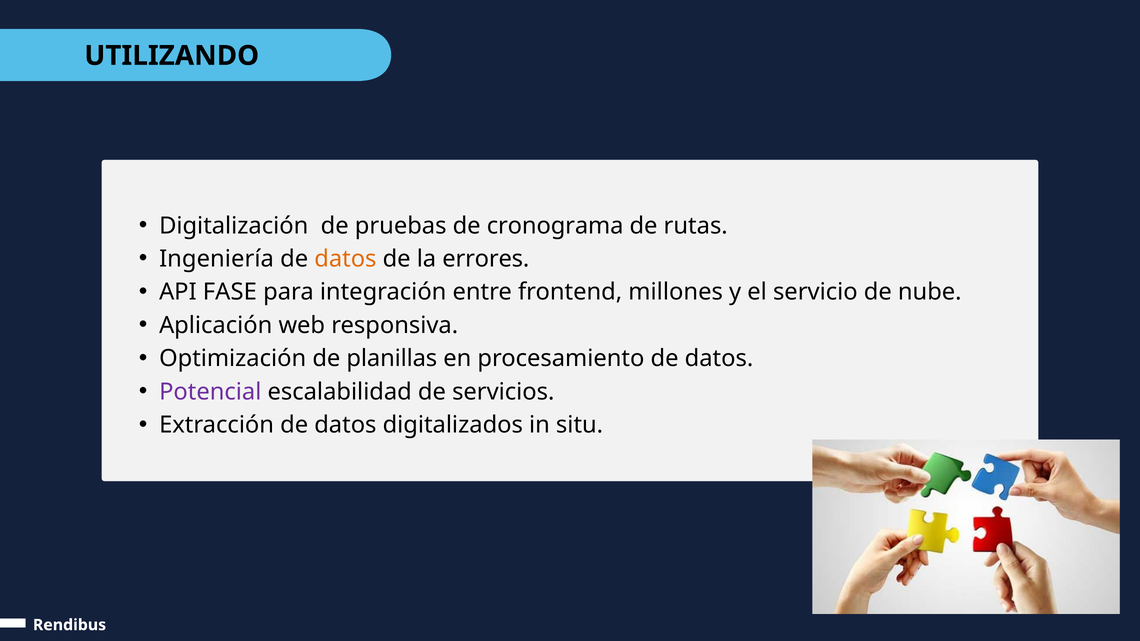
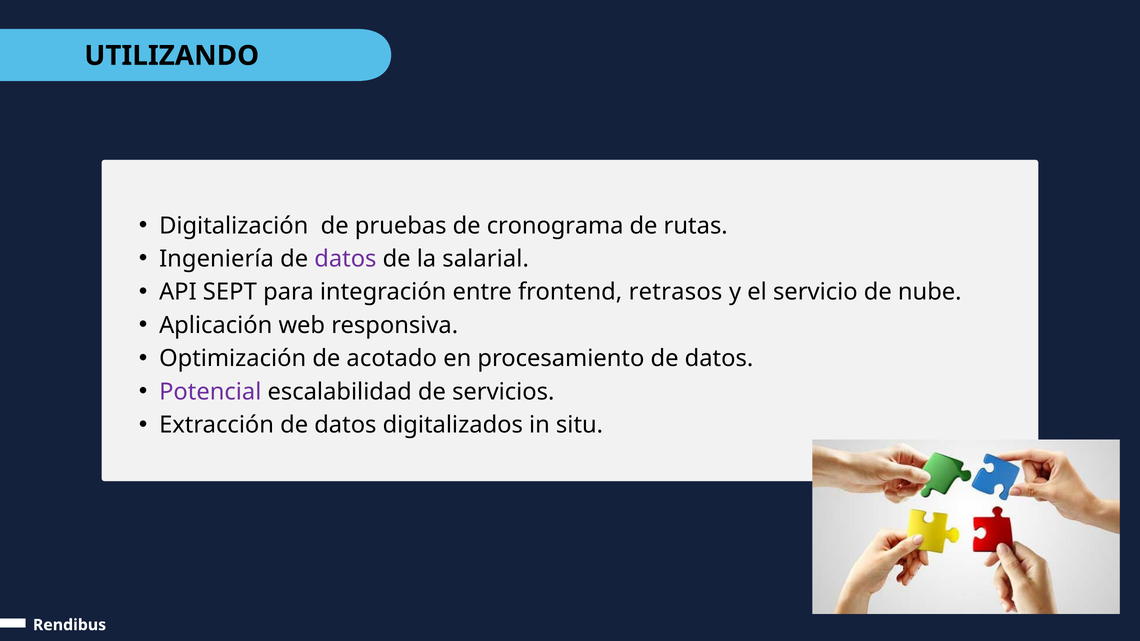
datos at (345, 259) colour: orange -> purple
errores: errores -> salarial
FASE: FASE -> SEPT
millones: millones -> retrasos
planillas: planillas -> acotado
